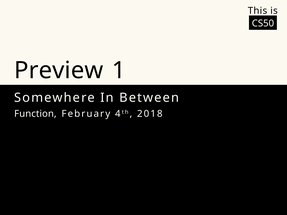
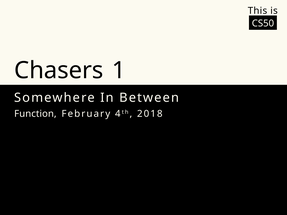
Preview: Preview -> Chasers
